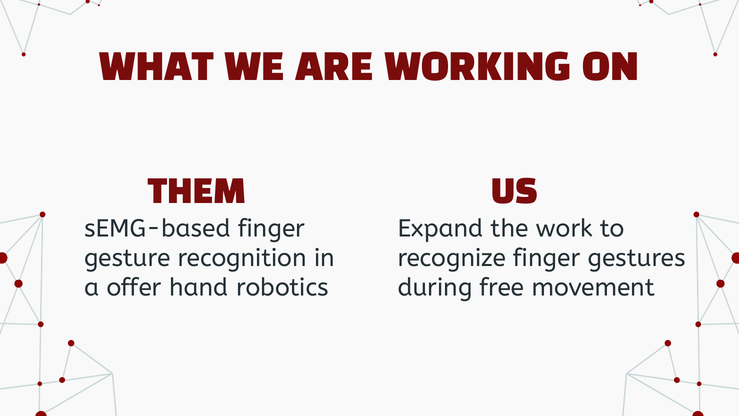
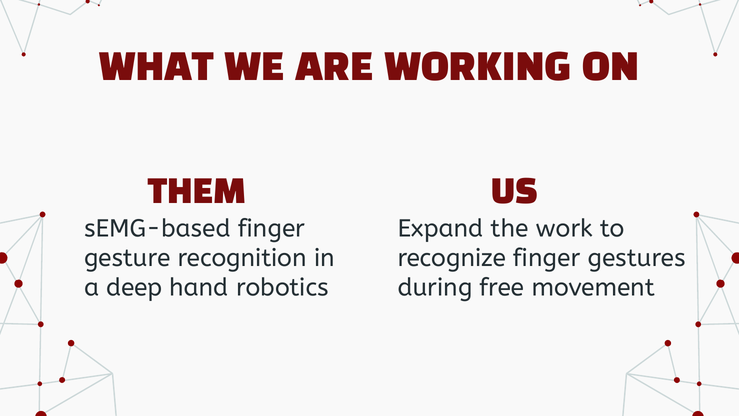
offer: offer -> deep
